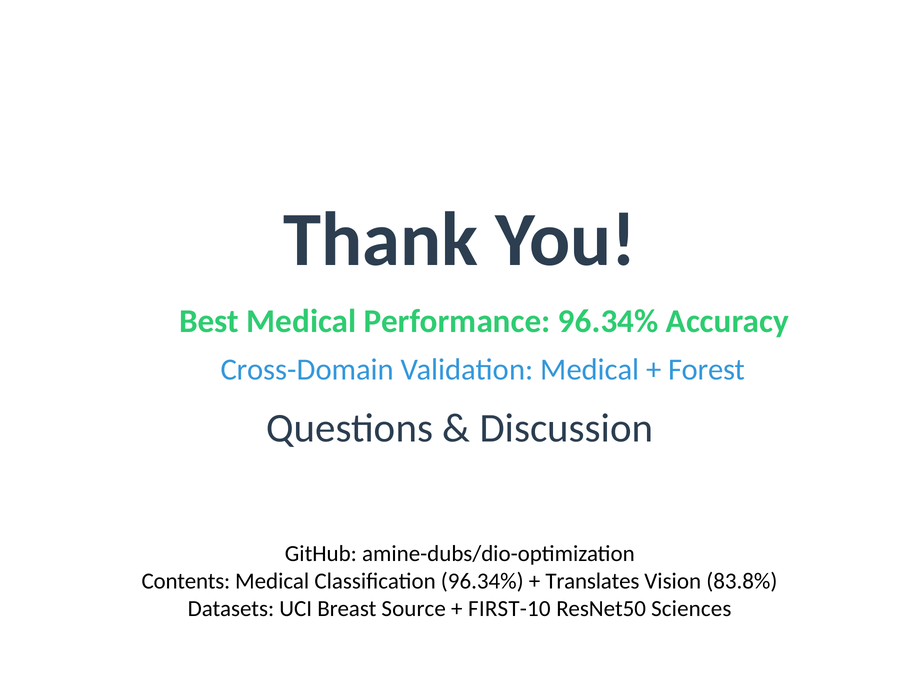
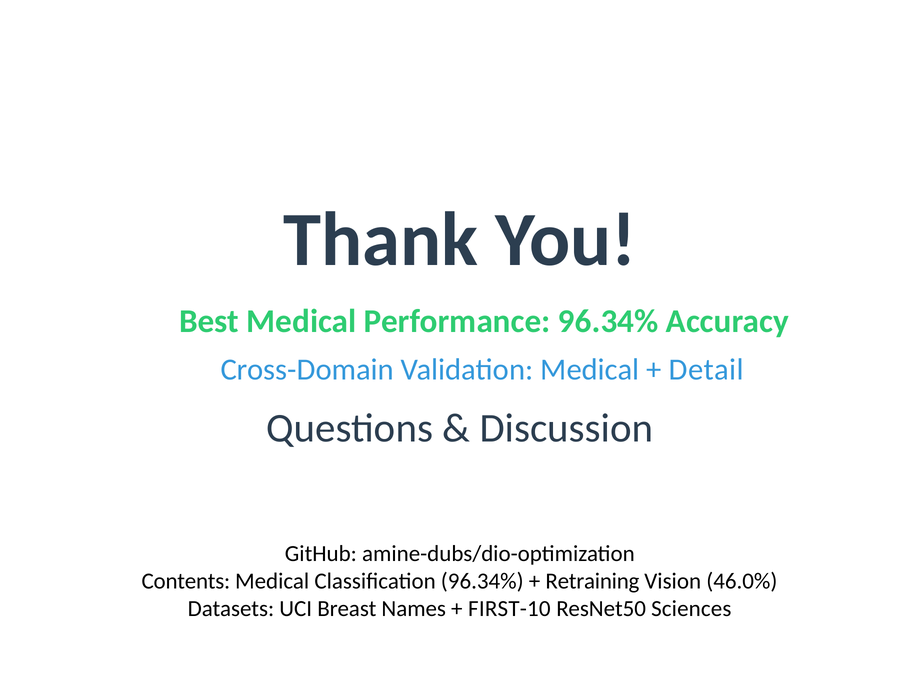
Forest: Forest -> Detail
Translates: Translates -> Retraining
83.8%: 83.8% -> 46.0%
Source: Source -> Names
